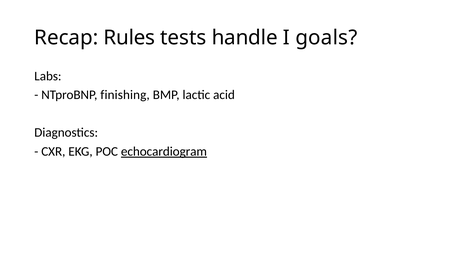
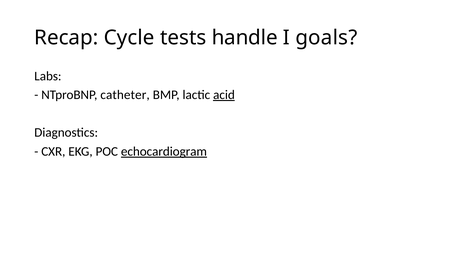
Rules: Rules -> Cycle
finishing: finishing -> catheter
acid underline: none -> present
